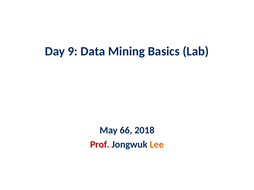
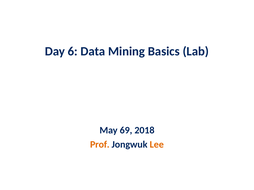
9: 9 -> 6
66: 66 -> 69
Prof colour: red -> orange
